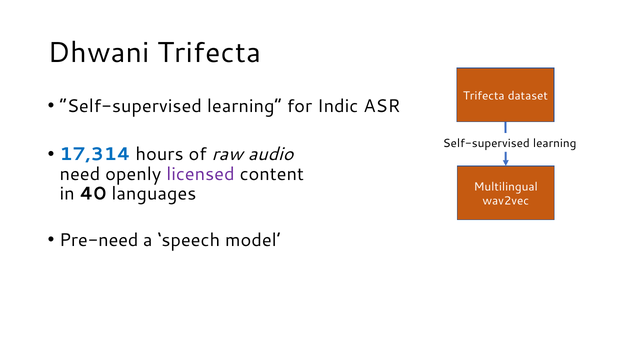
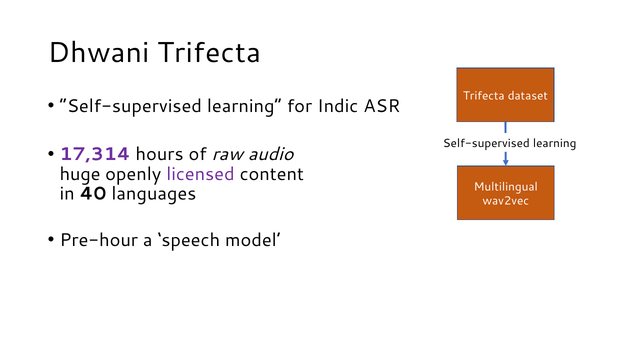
17,314 colour: blue -> purple
need: need -> huge
Pre-need: Pre-need -> Pre-hour
